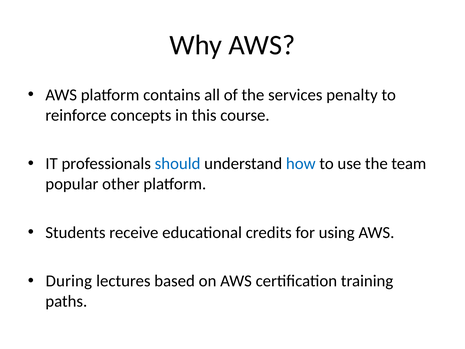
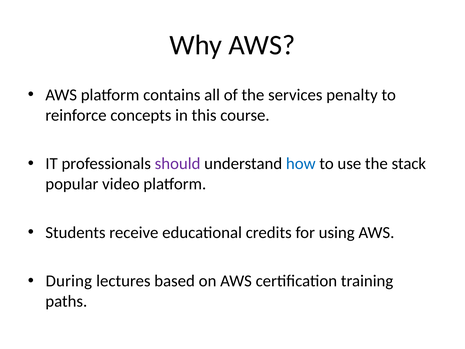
should colour: blue -> purple
team: team -> stack
other: other -> video
